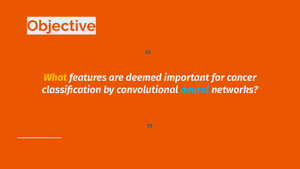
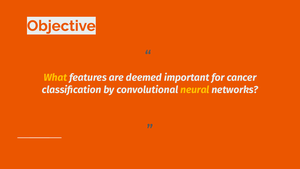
neural colour: light blue -> yellow
